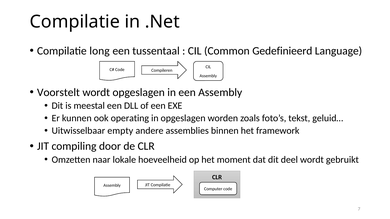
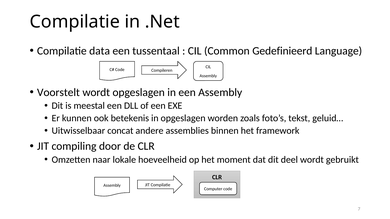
long: long -> data
operating: operating -> betekenis
empty: empty -> concat
